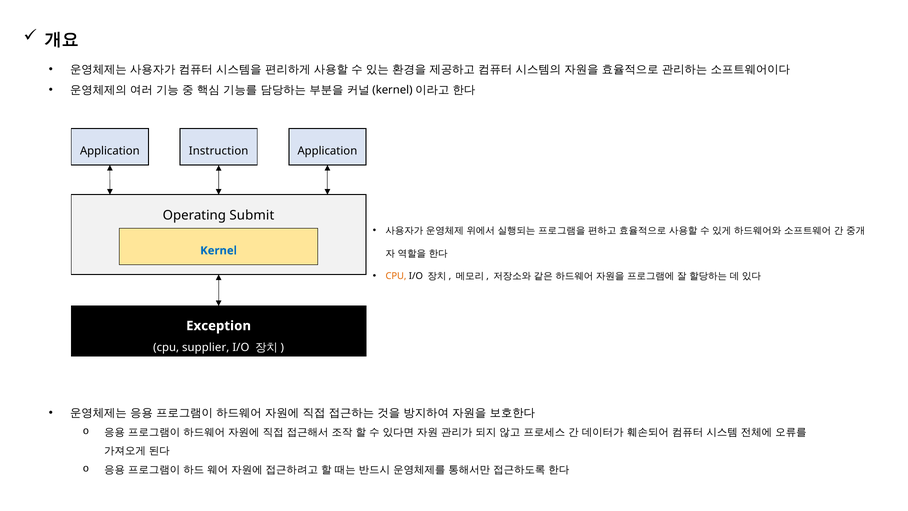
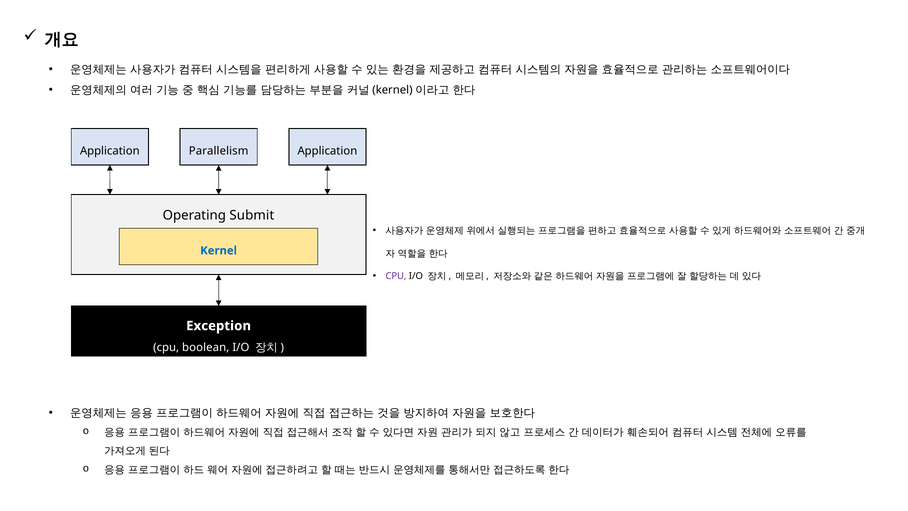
Instruction: Instruction -> Parallelism
CPU at (396, 276) colour: orange -> purple
supplier: supplier -> boolean
